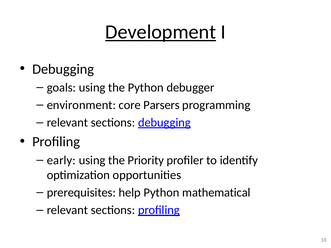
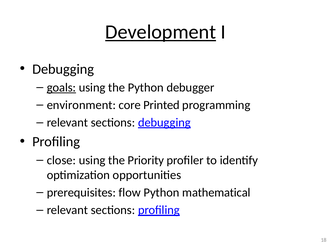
goals underline: none -> present
Parsers: Parsers -> Printed
early: early -> close
help: help -> flow
